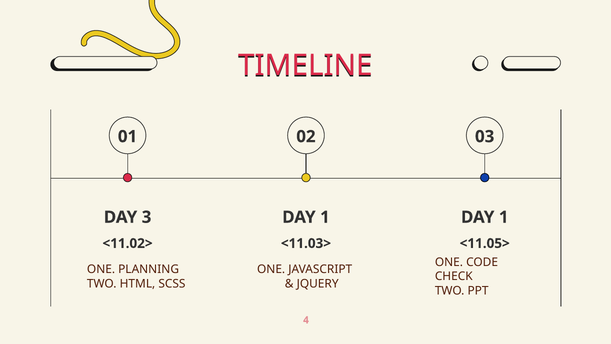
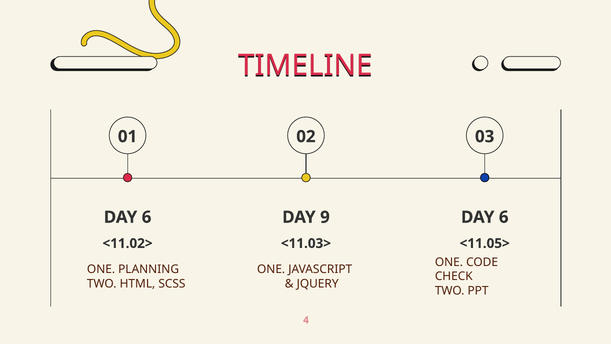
3 at (147, 217): 3 -> 6
1 at (325, 217): 1 -> 9
1 at (504, 217): 1 -> 6
